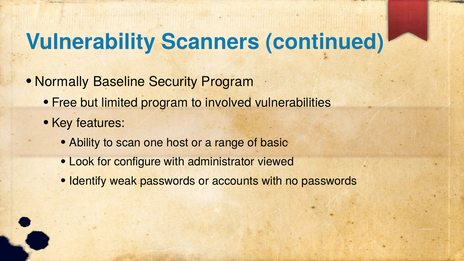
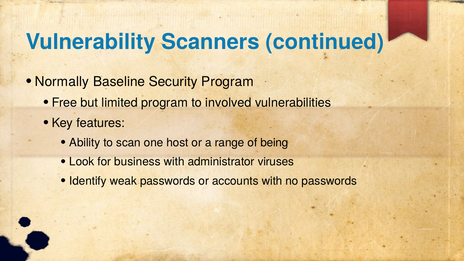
basic: basic -> being
configure: configure -> business
viewed: viewed -> viruses
